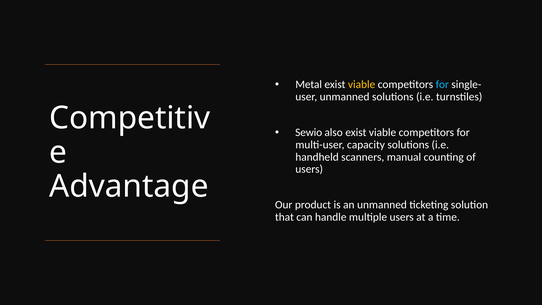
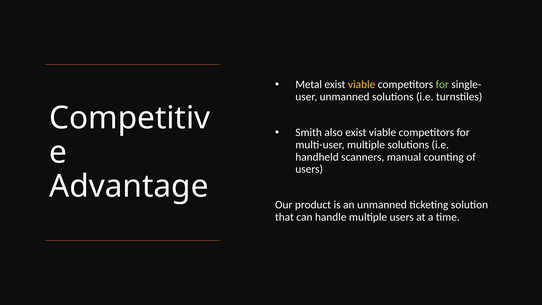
for at (442, 85) colour: light blue -> light green
Sewio: Sewio -> Smith
multi-user capacity: capacity -> multiple
